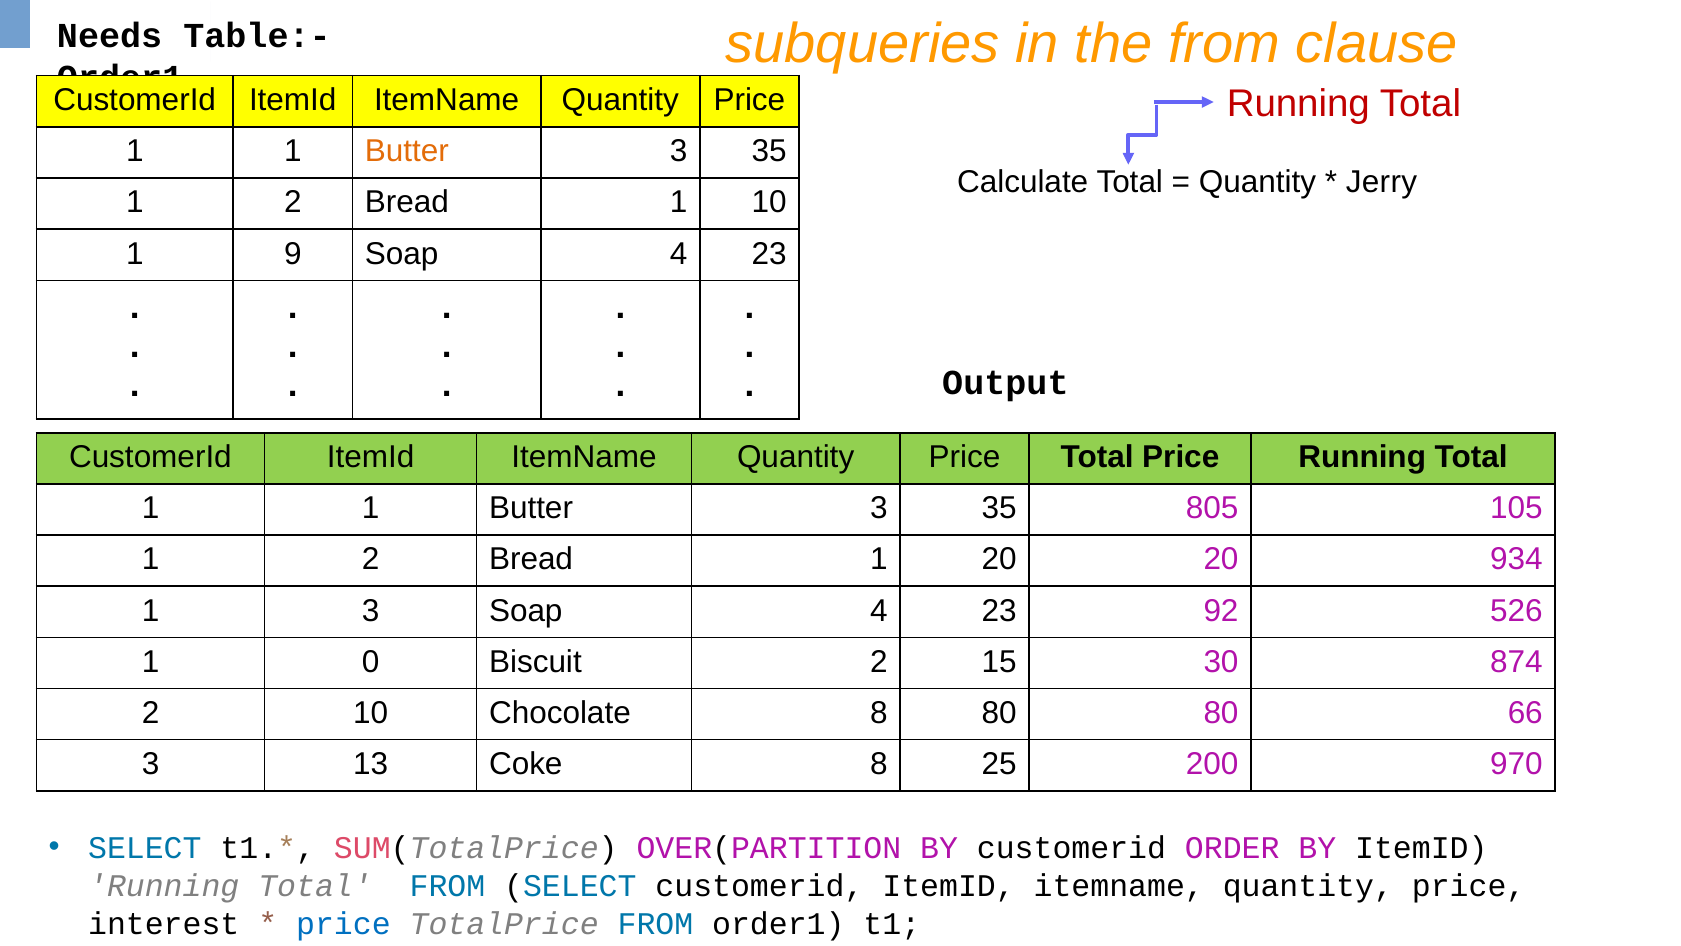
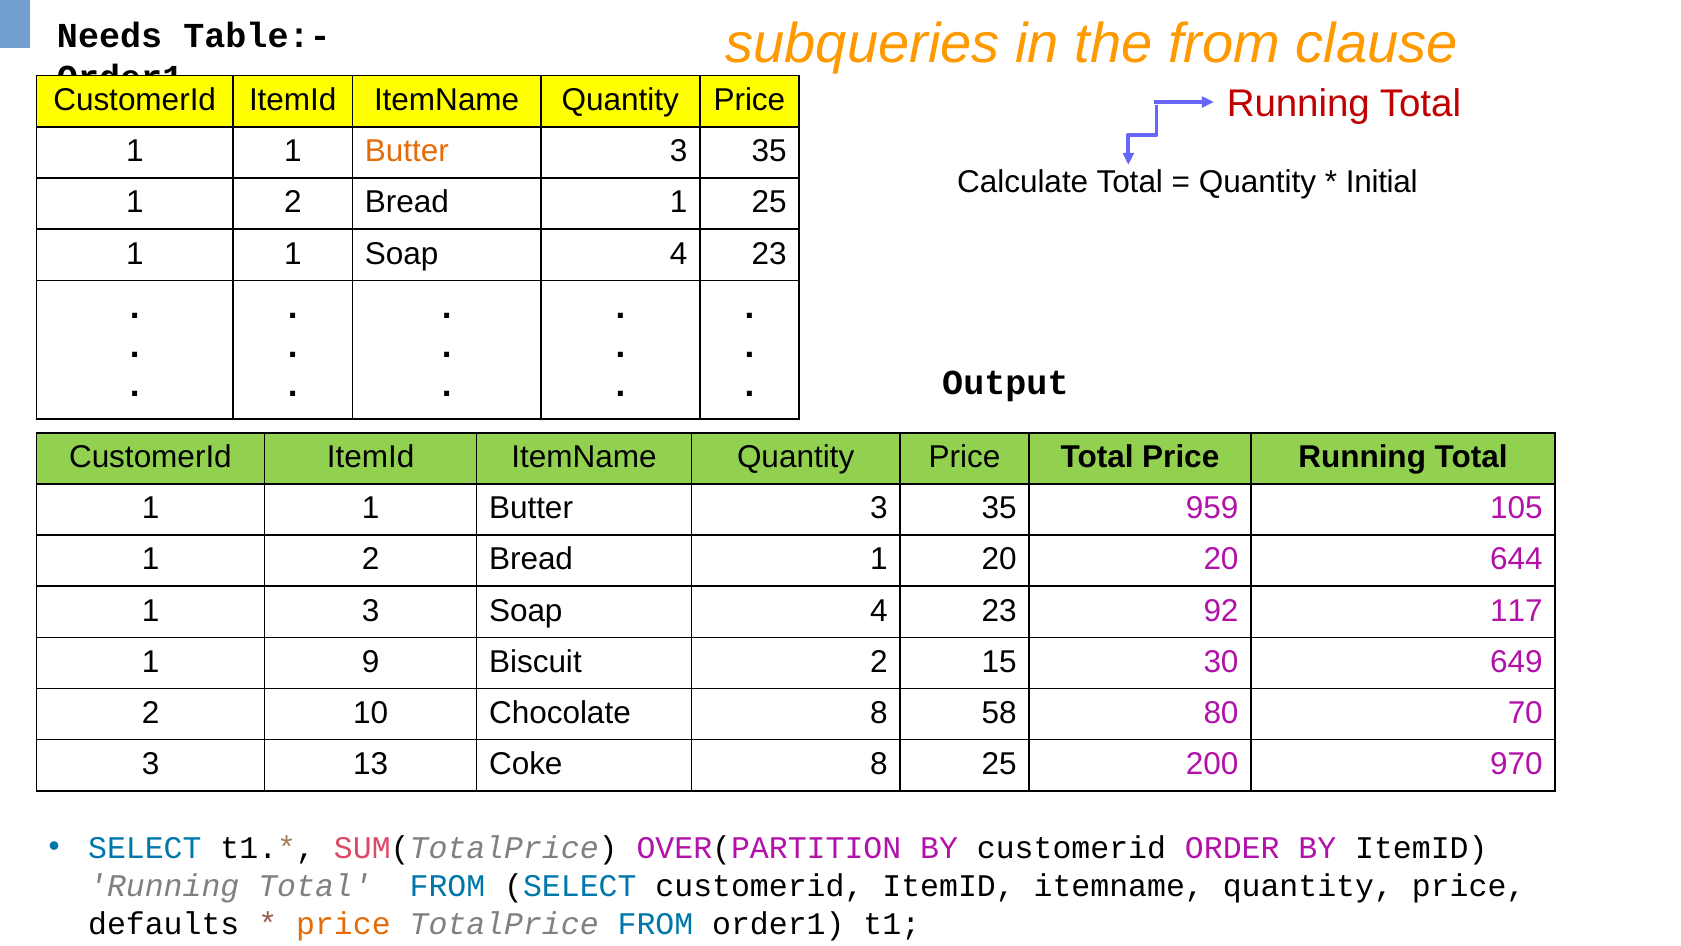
Jerry: Jerry -> Initial
1 10: 10 -> 25
9 at (293, 254): 9 -> 1
805: 805 -> 959
934: 934 -> 644
526: 526 -> 117
0: 0 -> 9
874: 874 -> 649
8 80: 80 -> 58
66: 66 -> 70
interest: interest -> defaults
price at (343, 923) colour: blue -> orange
